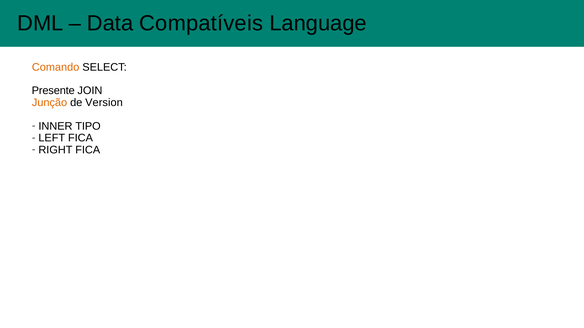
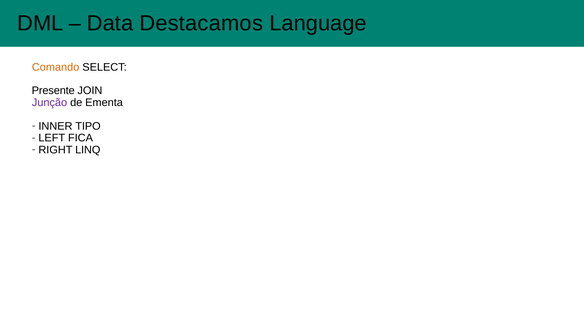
Compatíveis: Compatíveis -> Destacamos
Junção colour: orange -> purple
Version: Version -> Ementa
RIGHT FICA: FICA -> LINQ
